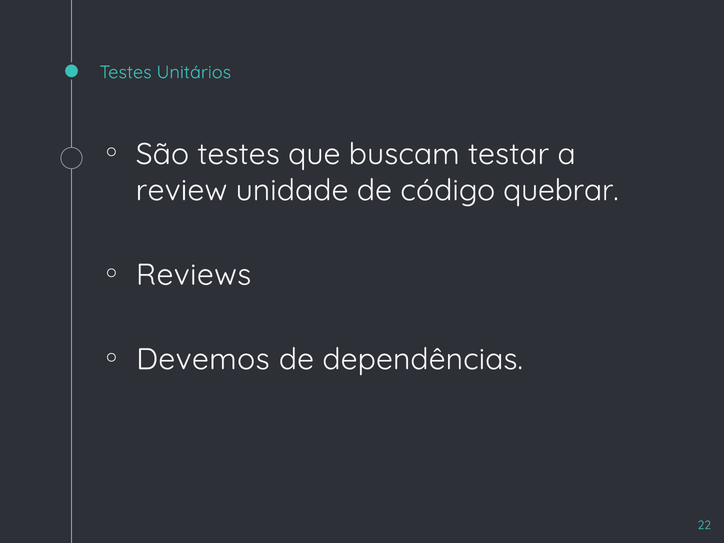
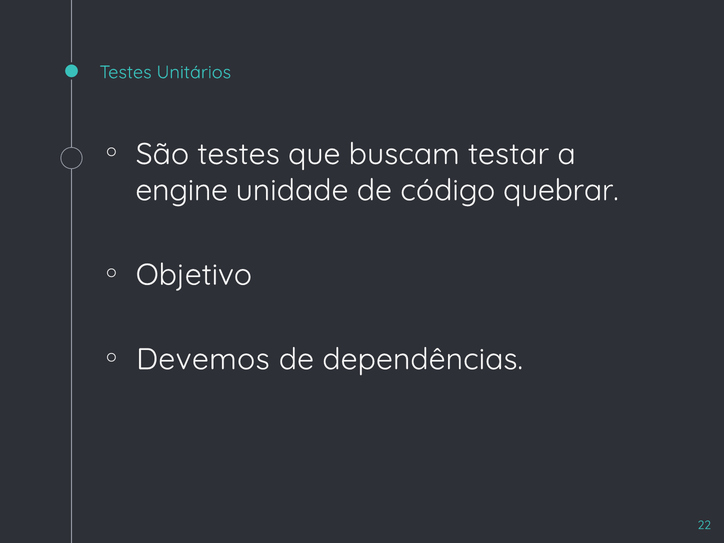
review: review -> engine
Reviews: Reviews -> Objetivo
